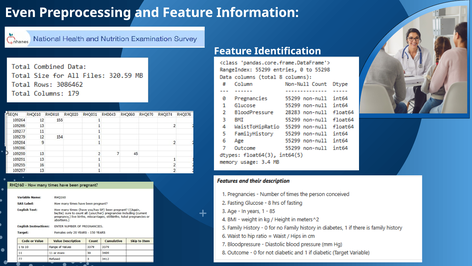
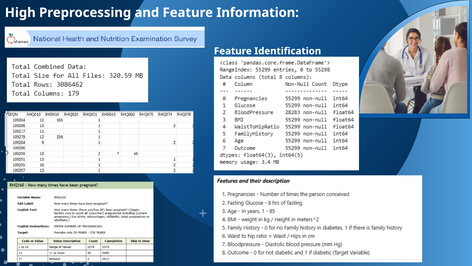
Even: Even -> High
